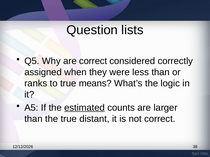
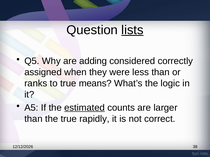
lists underline: none -> present
are correct: correct -> adding
distant: distant -> rapidly
